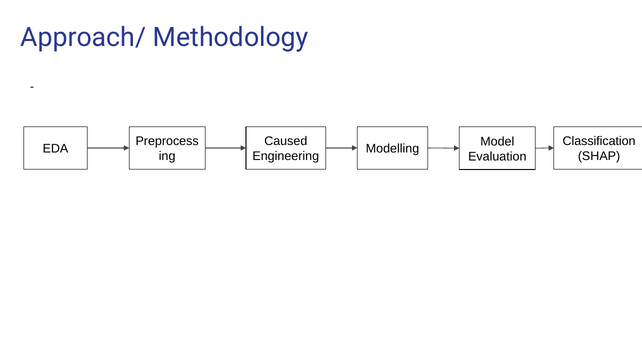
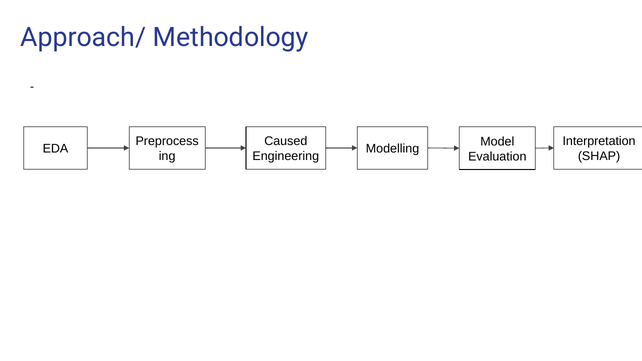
Classification: Classification -> Interpretation
